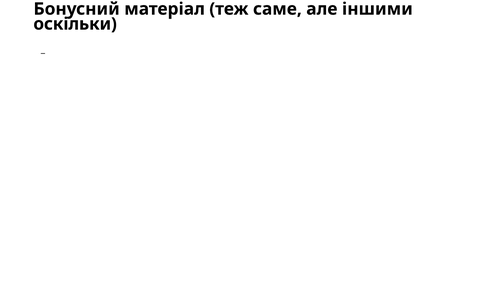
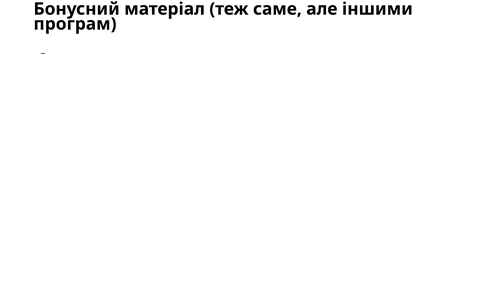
оскільки: оскільки -> програм
